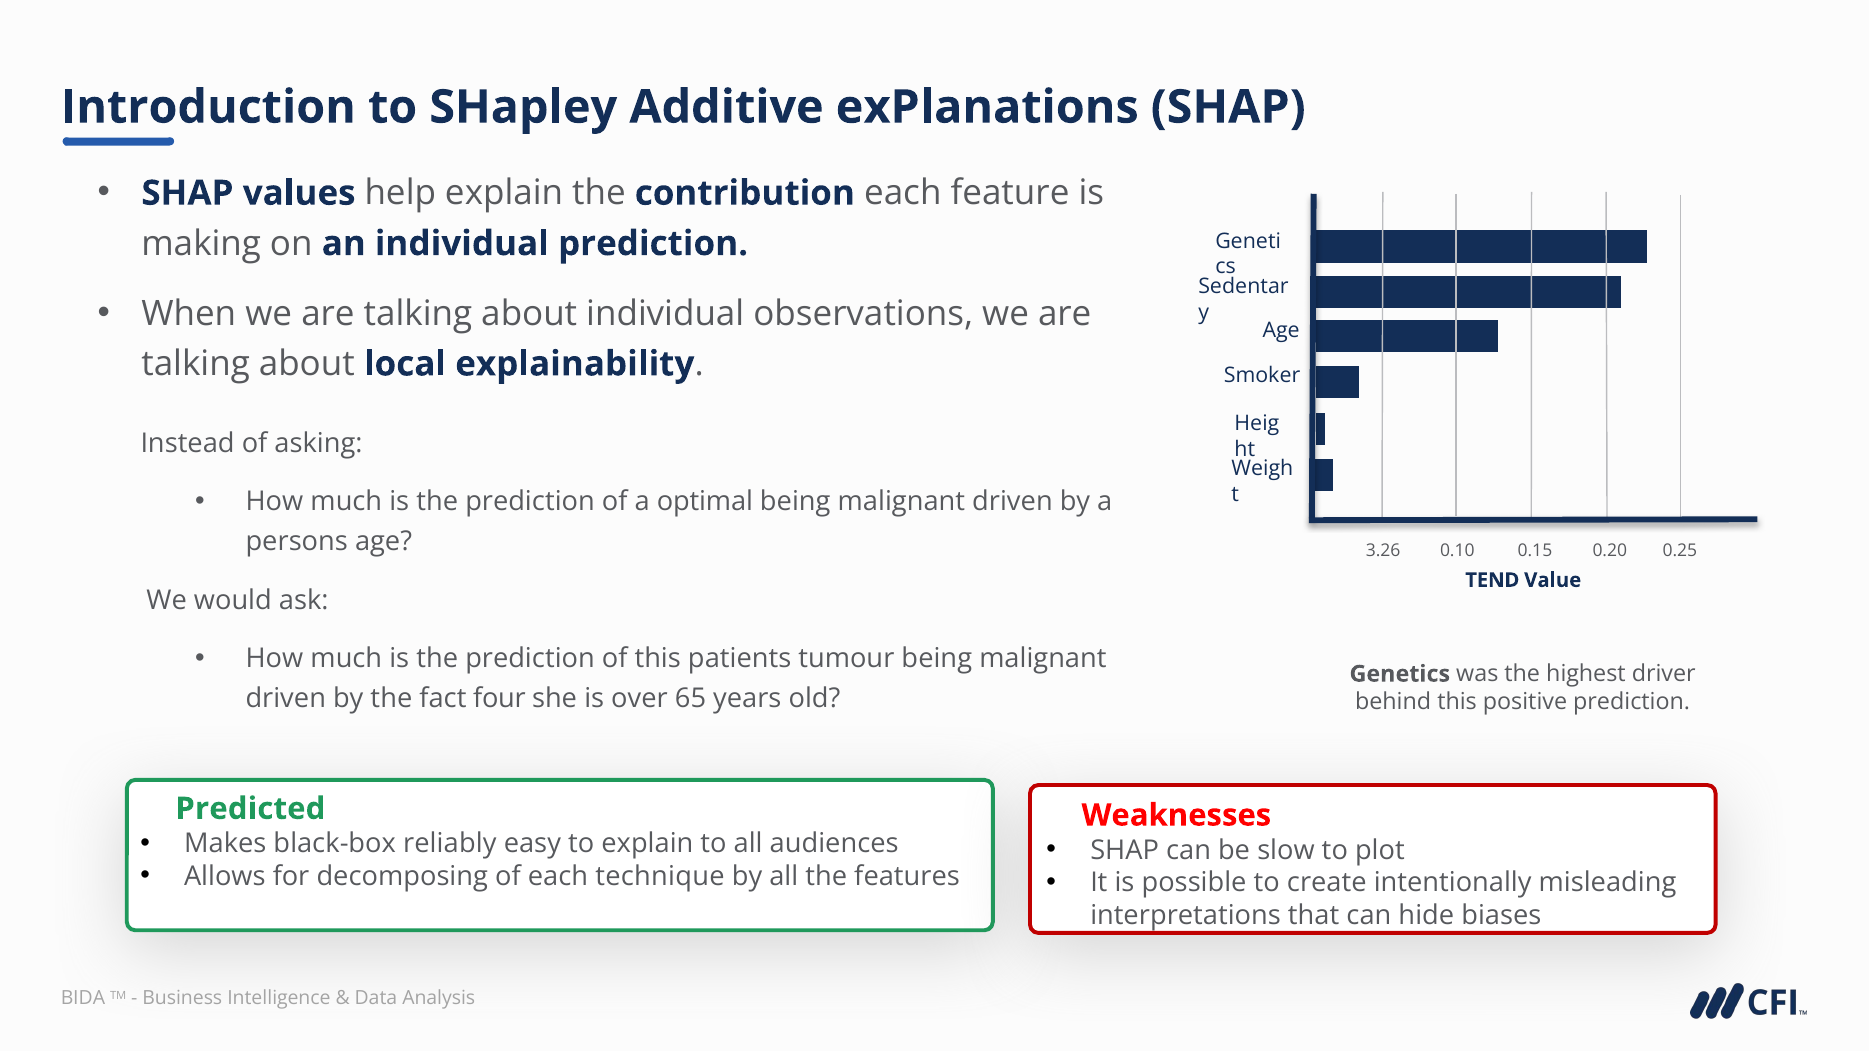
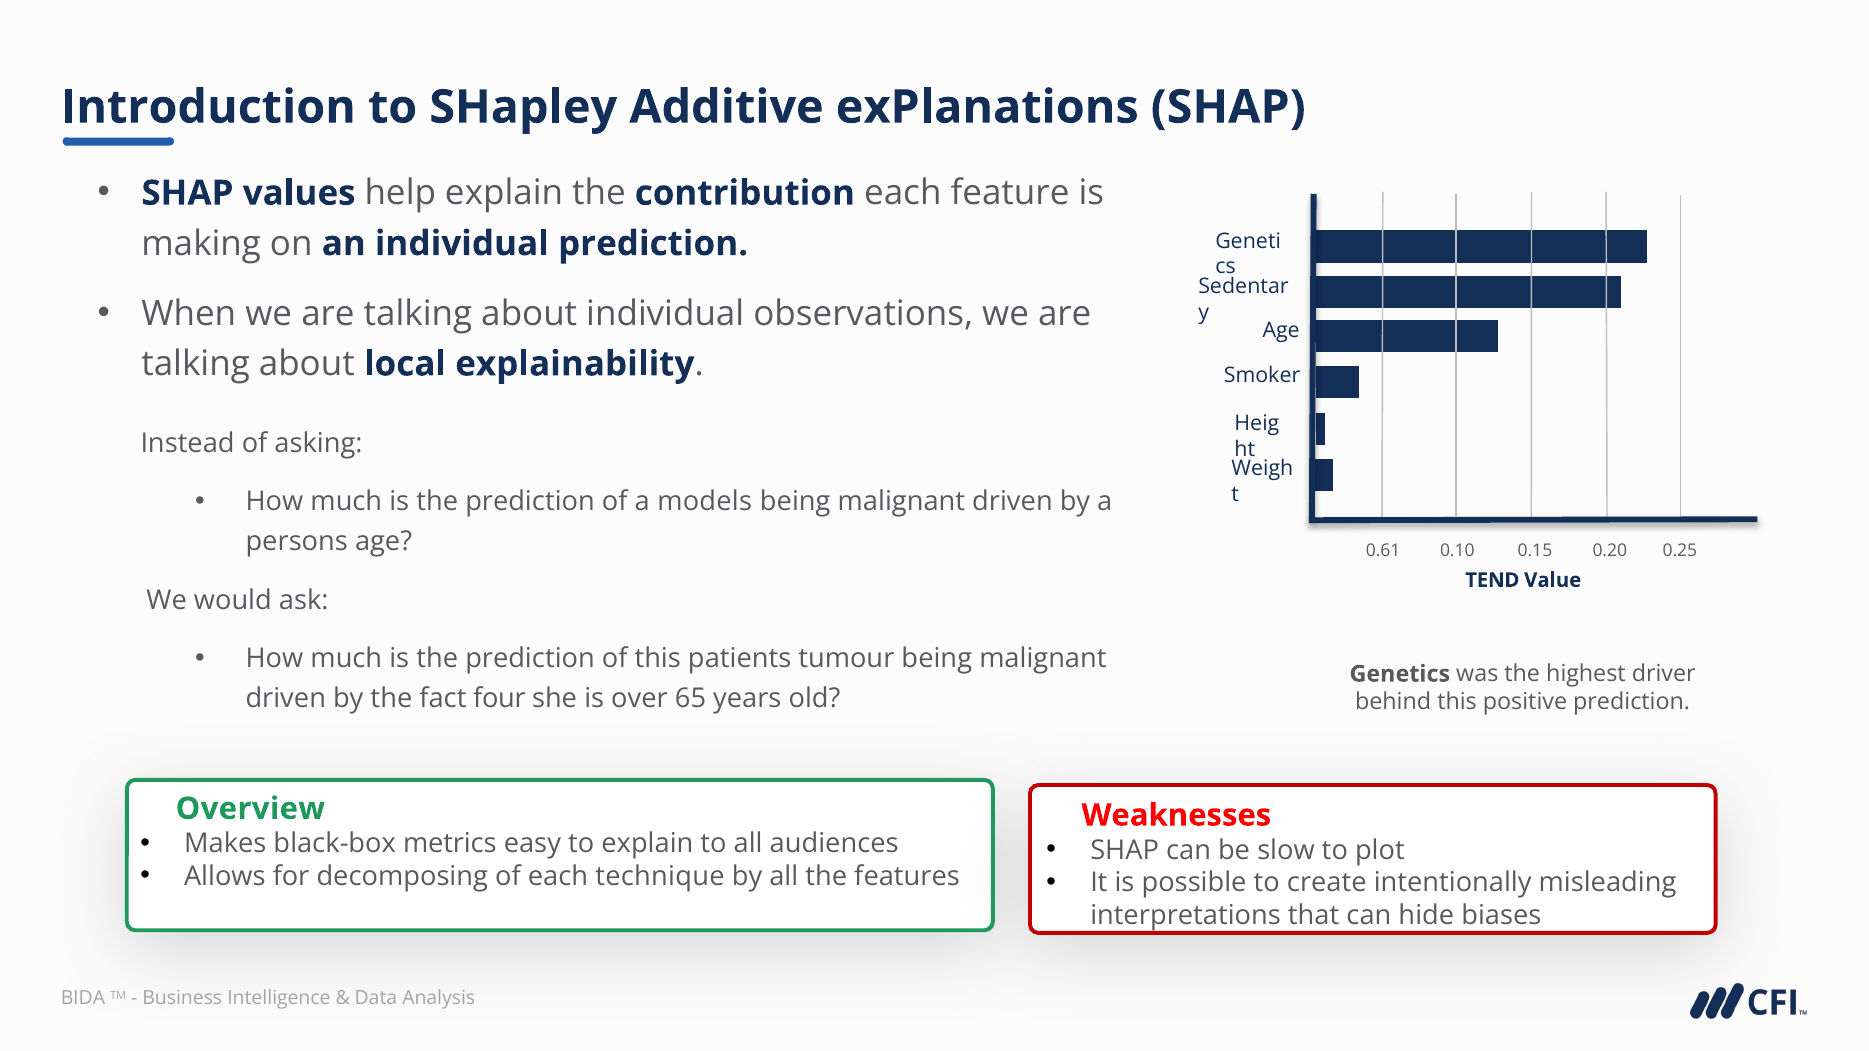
optimal: optimal -> models
3.26: 3.26 -> 0.61
Predicted: Predicted -> Overview
reliably: reliably -> metrics
